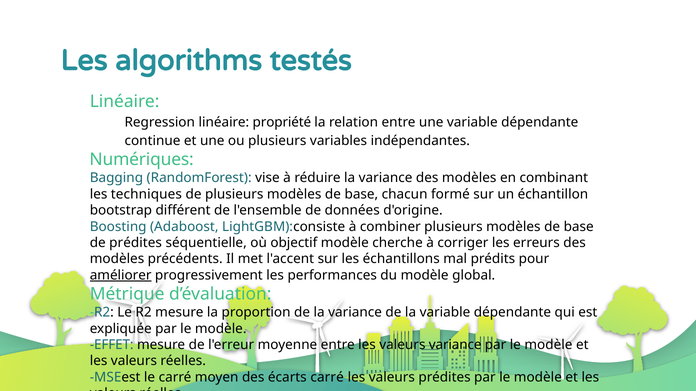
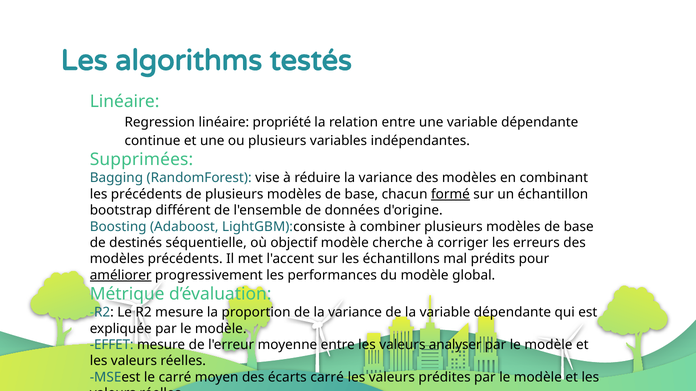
Numériques: Numériques -> Supprimées
les techniques: techniques -> précédents
formé underline: none -> present
de prédites: prédites -> destinés
valeurs variance: variance -> analyser
